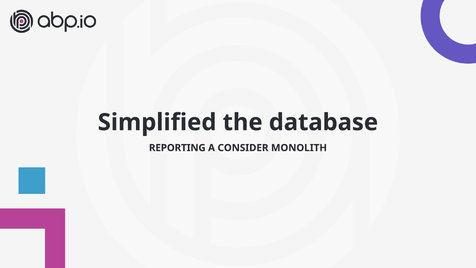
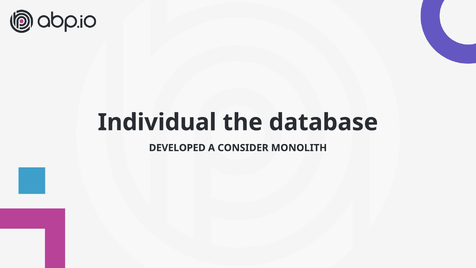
Simplified: Simplified -> Individual
REPORTING: REPORTING -> DEVELOPED
